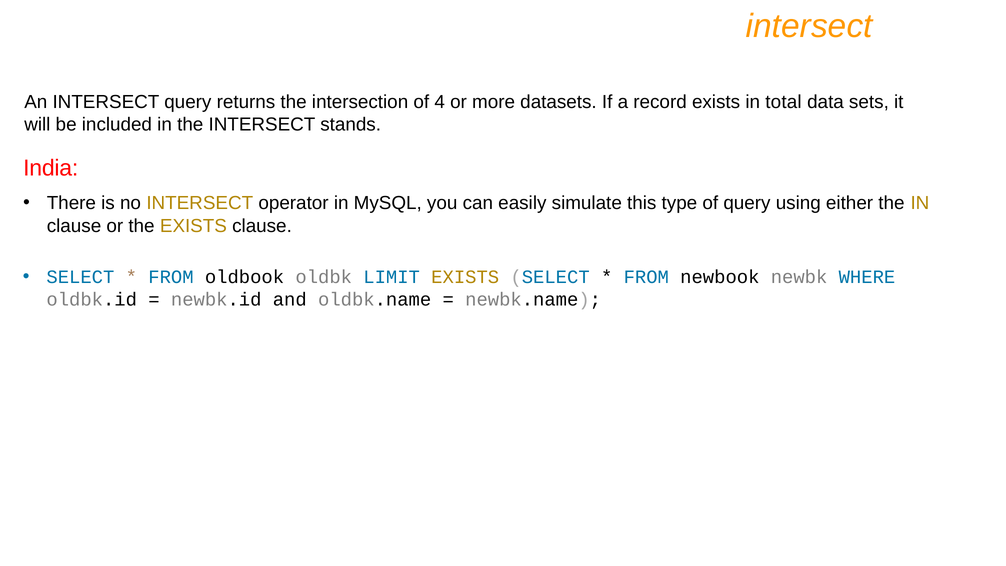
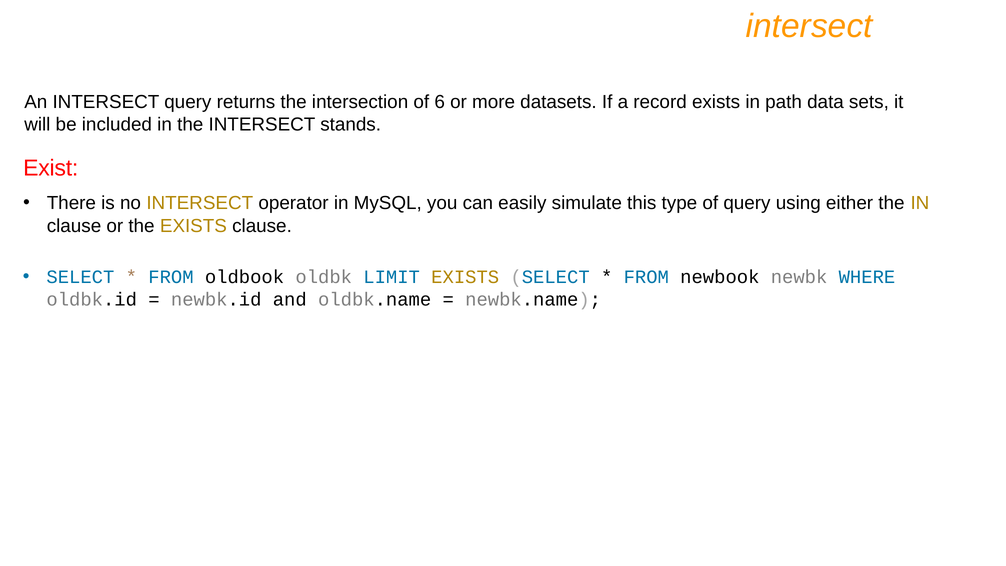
4: 4 -> 6
total: total -> path
India: India -> Exist
